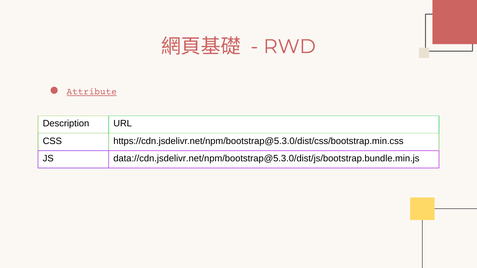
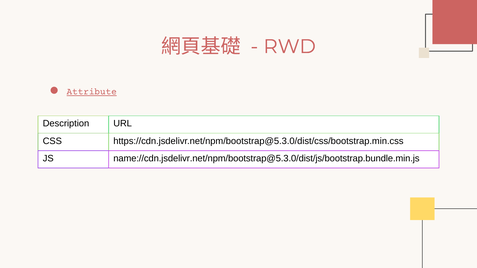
data://cdn.jsdelivr.net/npm/bootstrap@5.3.0/dist/js/bootstrap.bundle.min.js: data://cdn.jsdelivr.net/npm/bootstrap@5.3.0/dist/js/bootstrap.bundle.min.js -> name://cdn.jsdelivr.net/npm/bootstrap@5.3.0/dist/js/bootstrap.bundle.min.js
